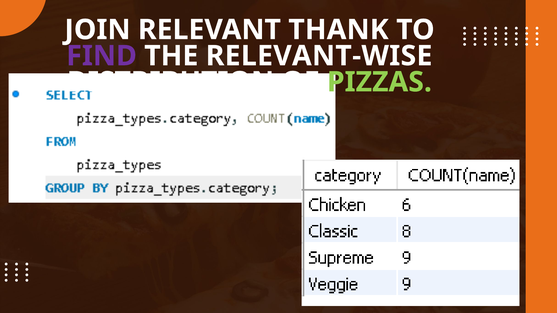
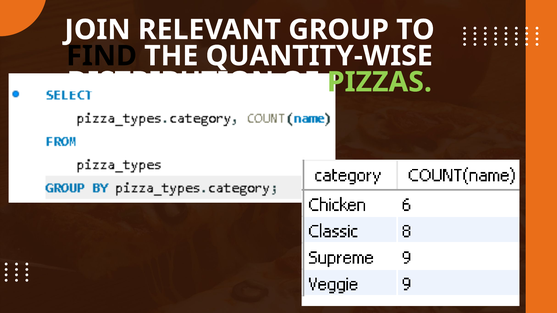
THANK: THANK -> GROUP
FIND colour: purple -> black
RELEVANT-WISE: RELEVANT-WISE -> QUANTITY-WISE
